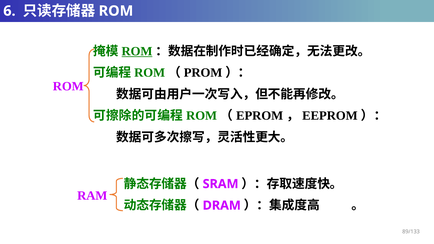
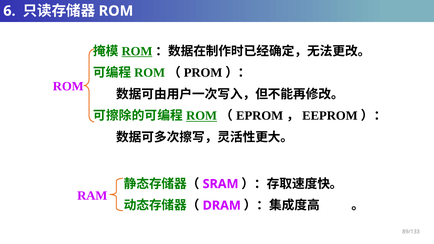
ROM at (202, 116) underline: none -> present
